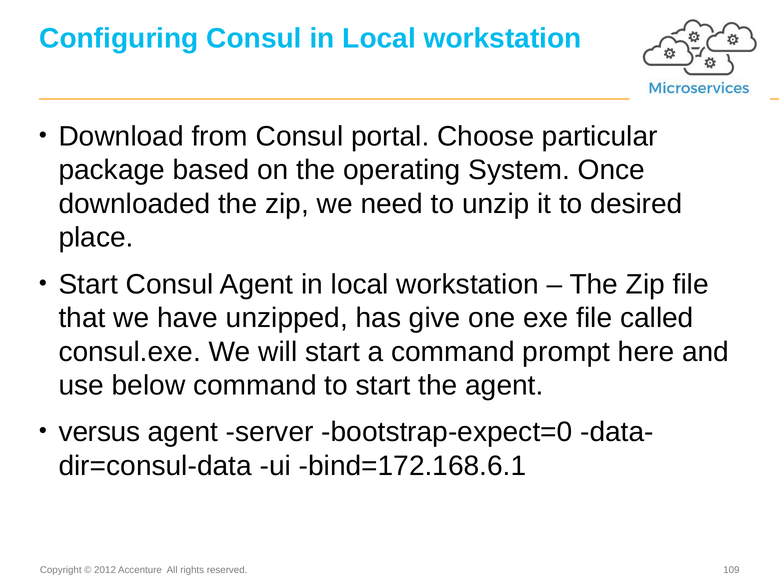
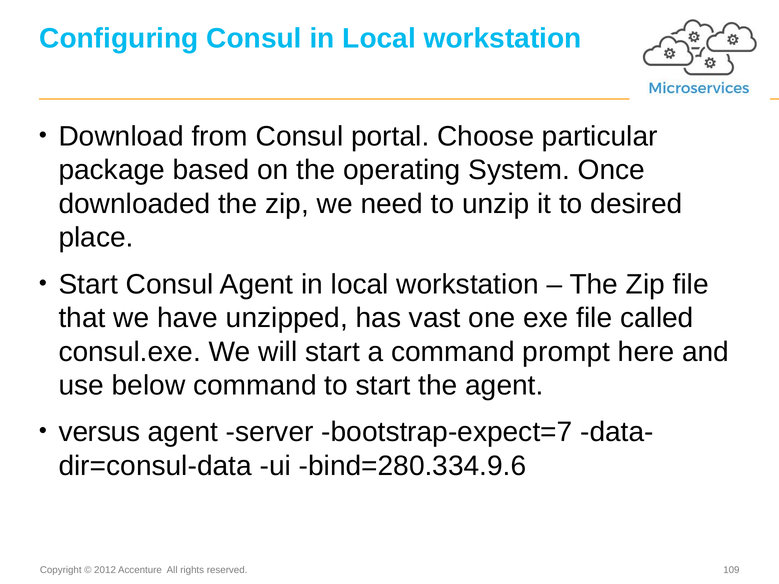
give: give -> vast
bootstrap-expect=0: bootstrap-expect=0 -> bootstrap-expect=7
bind=172.168.6.1: bind=172.168.6.1 -> bind=280.334.9.6
